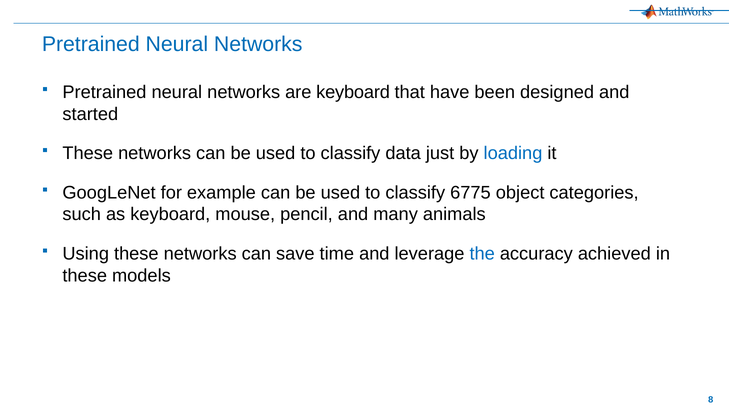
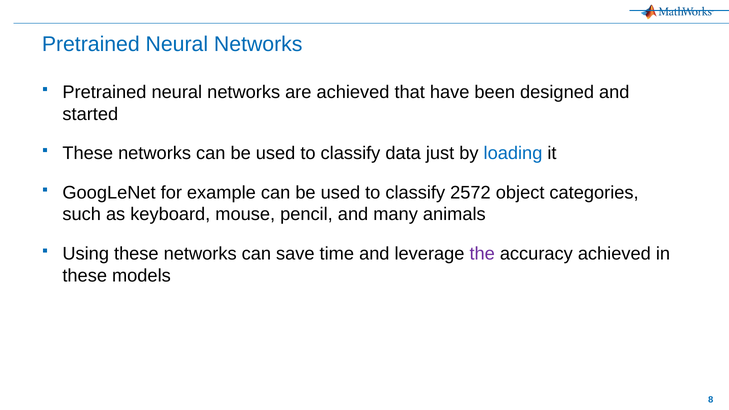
are keyboard: keyboard -> achieved
6775: 6775 -> 2572
the colour: blue -> purple
